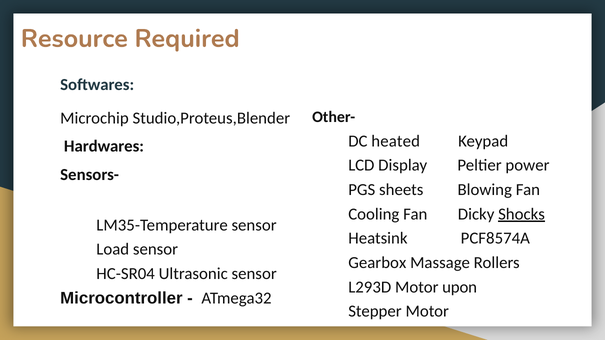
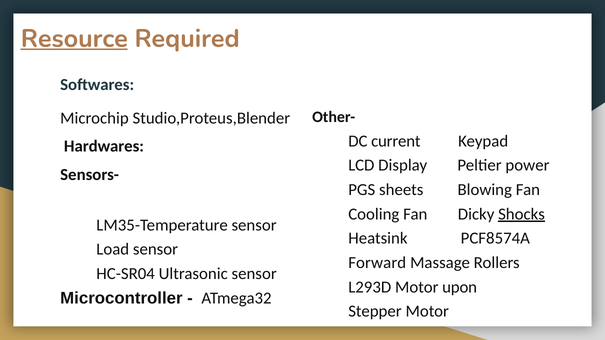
Resource underline: none -> present
heated: heated -> current
Gearbox: Gearbox -> Forward
